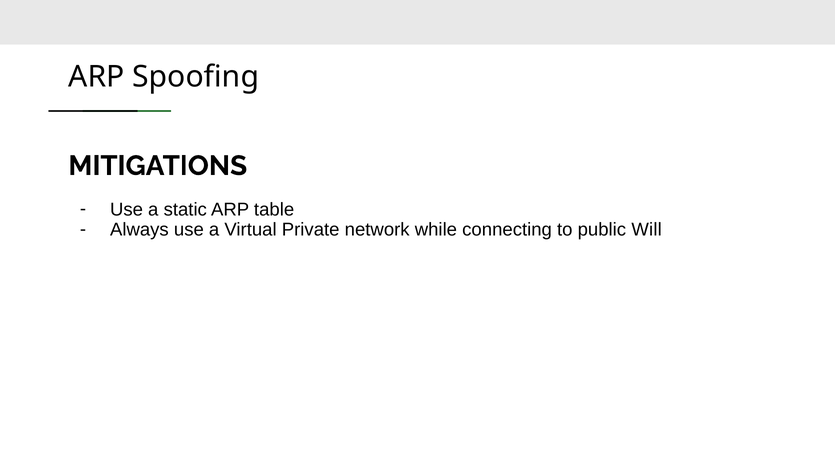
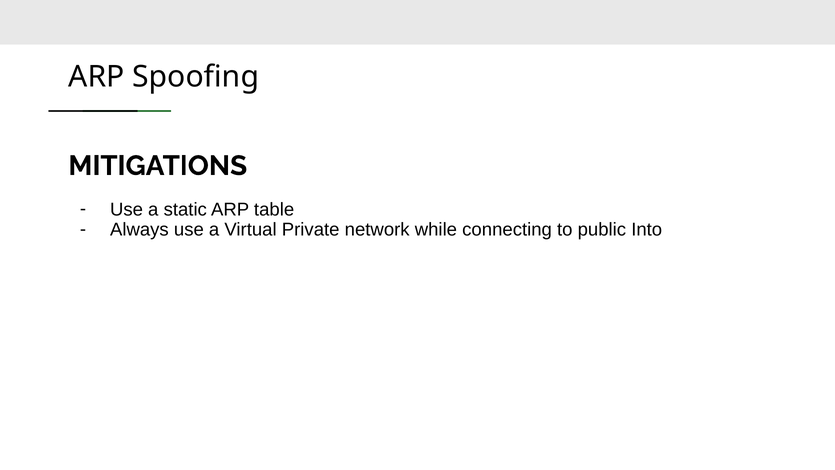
Will: Will -> Into
